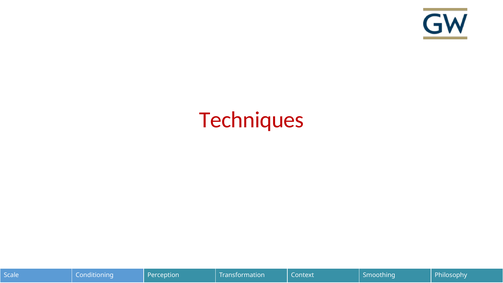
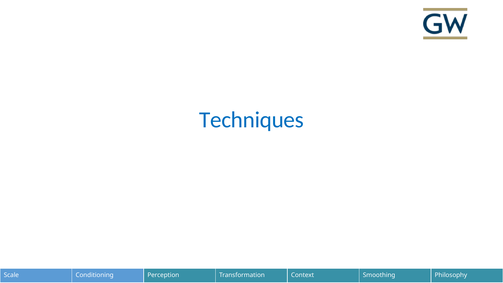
Techniques colour: red -> blue
